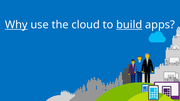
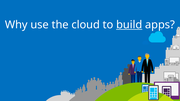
Why underline: present -> none
